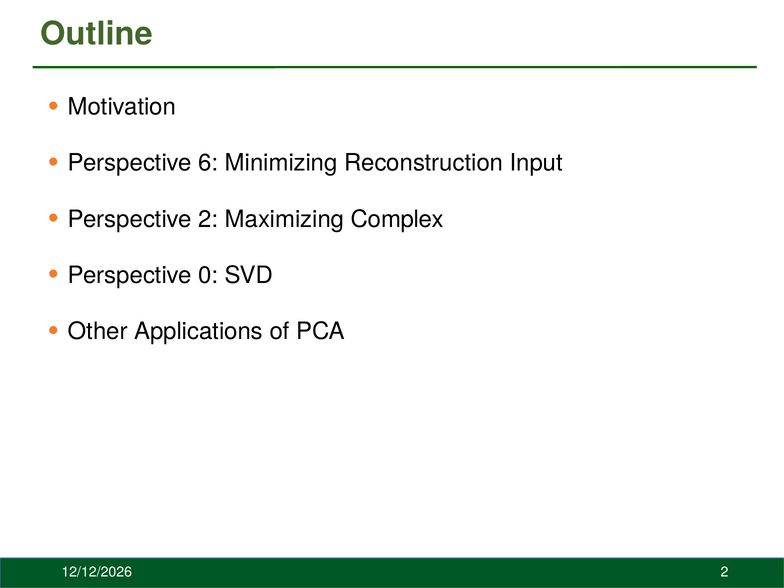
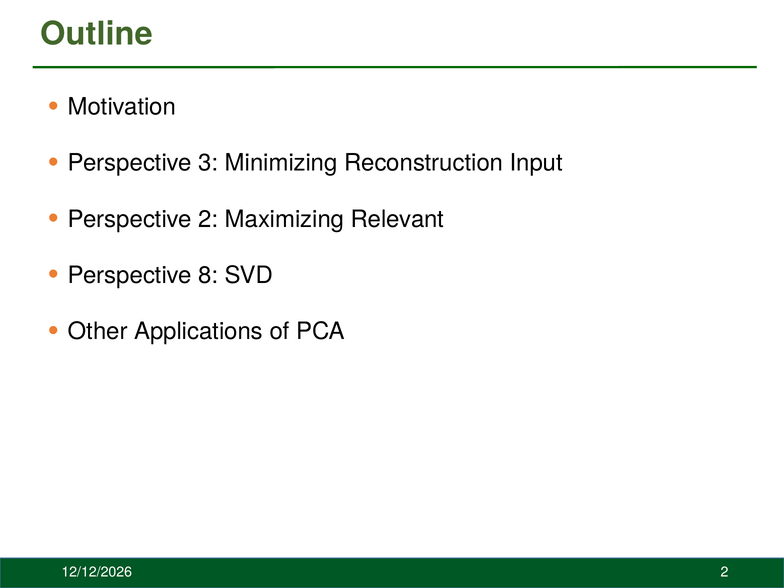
6: 6 -> 3
Complex: Complex -> Relevant
0: 0 -> 8
